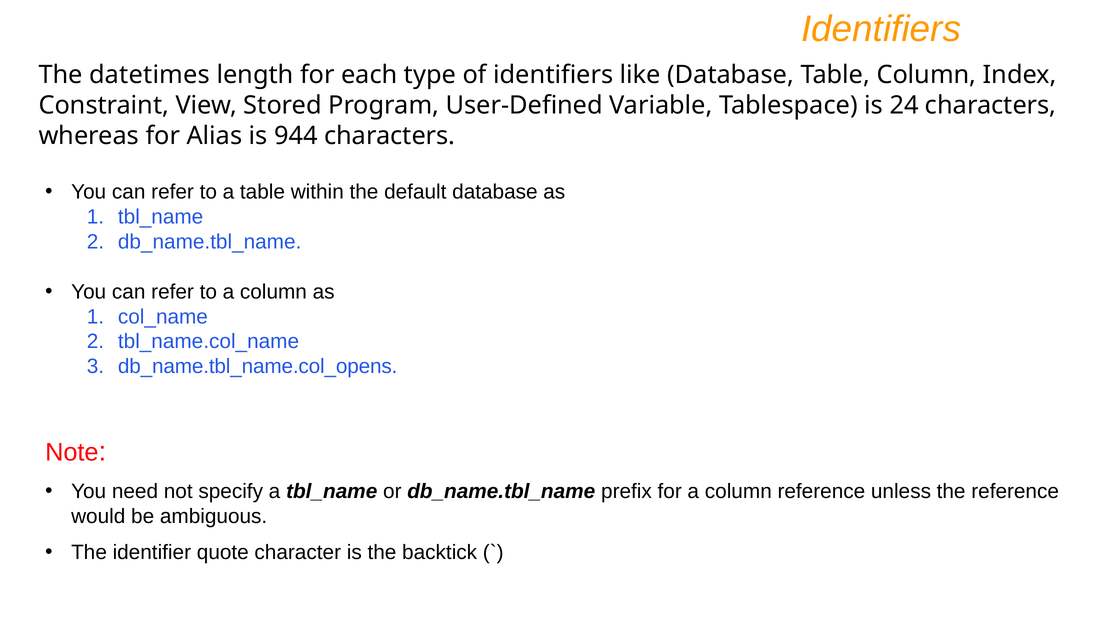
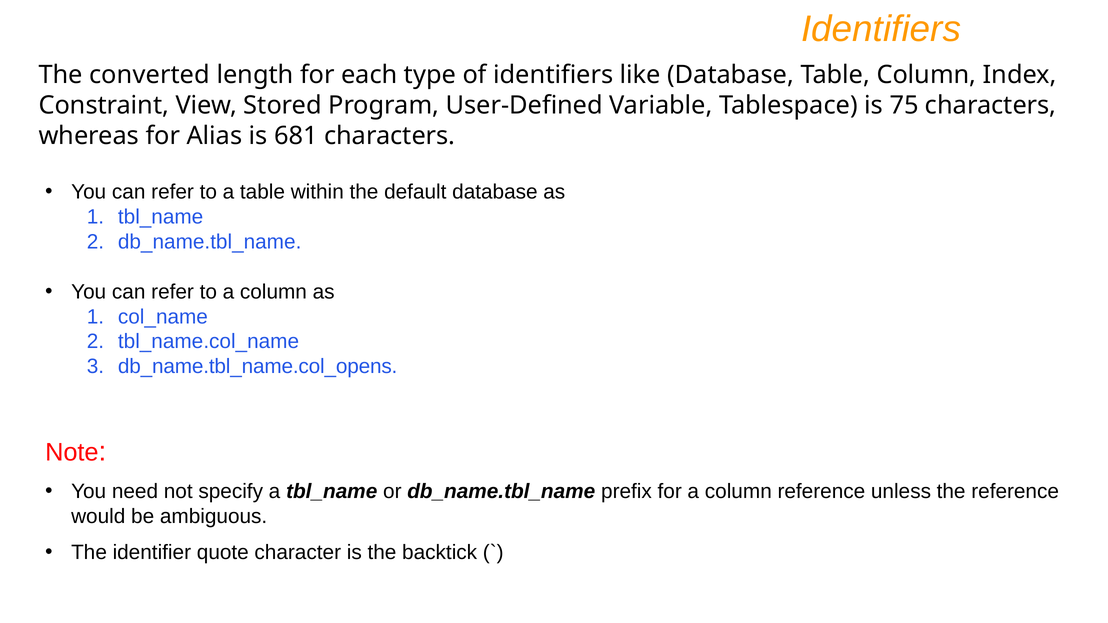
datetimes: datetimes -> converted
24: 24 -> 75
944: 944 -> 681
